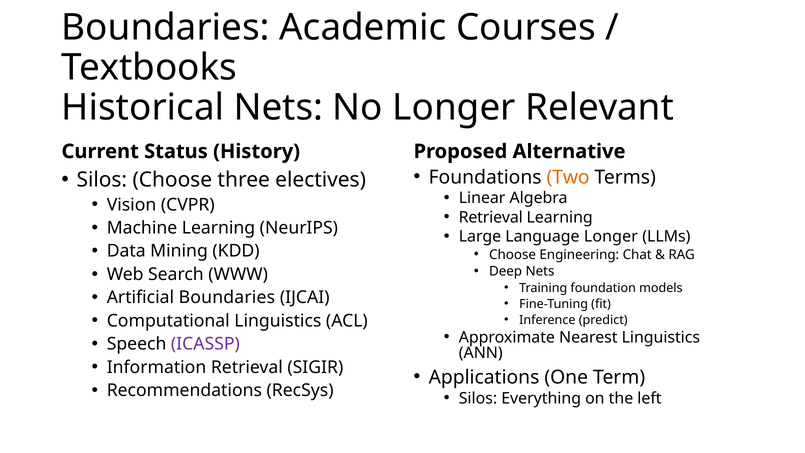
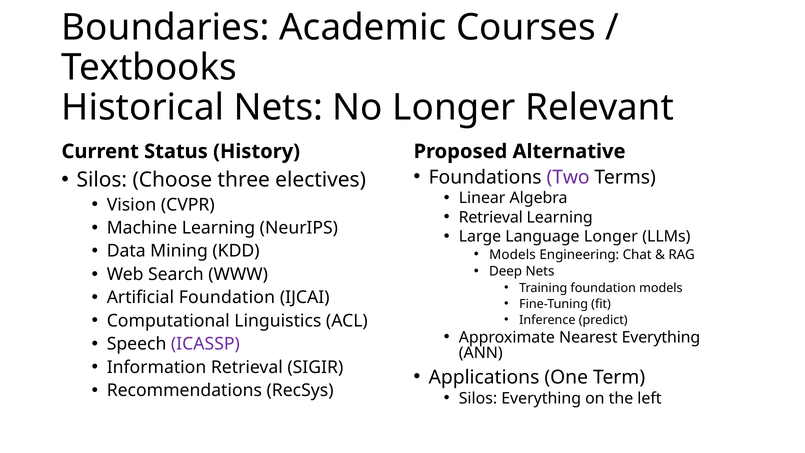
Two colour: orange -> purple
Choose at (513, 255): Choose -> Models
Artificial Boundaries: Boundaries -> Foundation
Nearest Linguistics: Linguistics -> Everything
